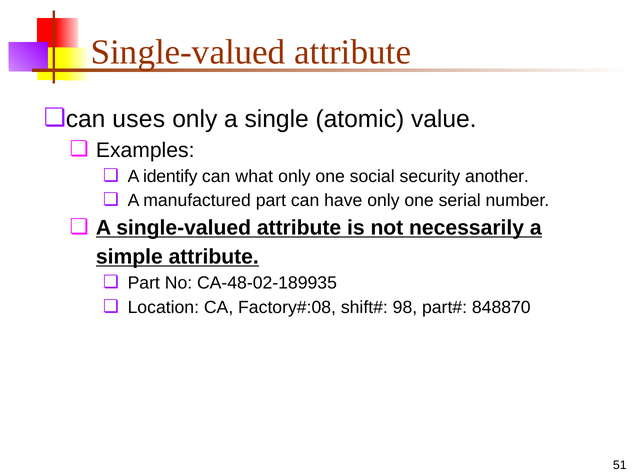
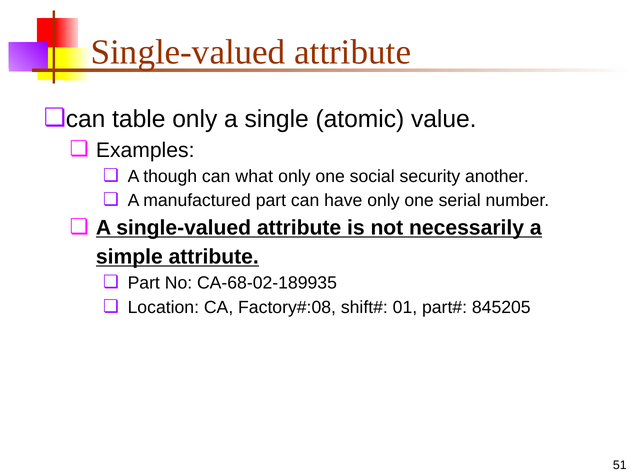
uses: uses -> table
identify: identify -> though
CA-48-02-189935: CA-48-02-189935 -> CA-68-02-189935
98: 98 -> 01
848870: 848870 -> 845205
